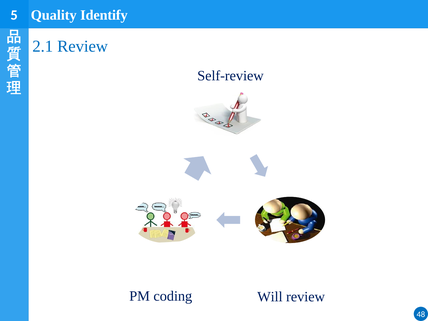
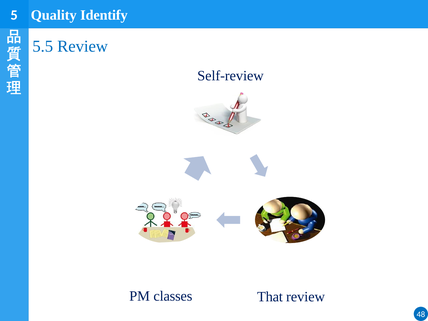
2.1: 2.1 -> 5.5
coding: coding -> classes
Will: Will -> That
